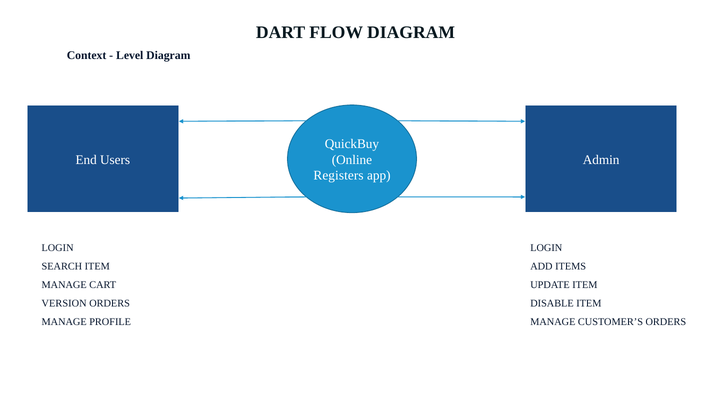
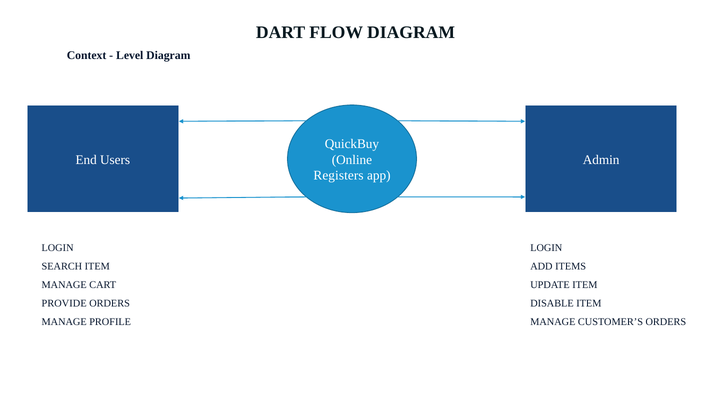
VERSION: VERSION -> PROVIDE
